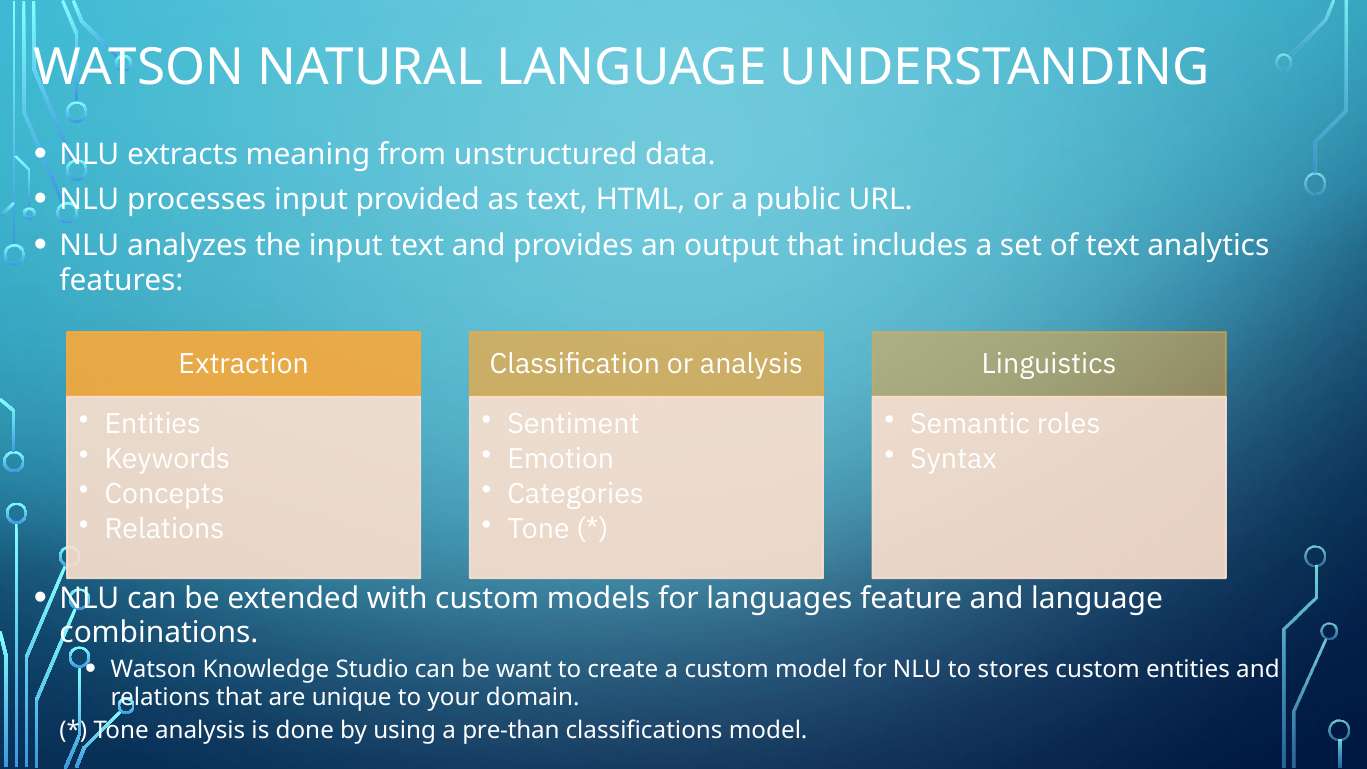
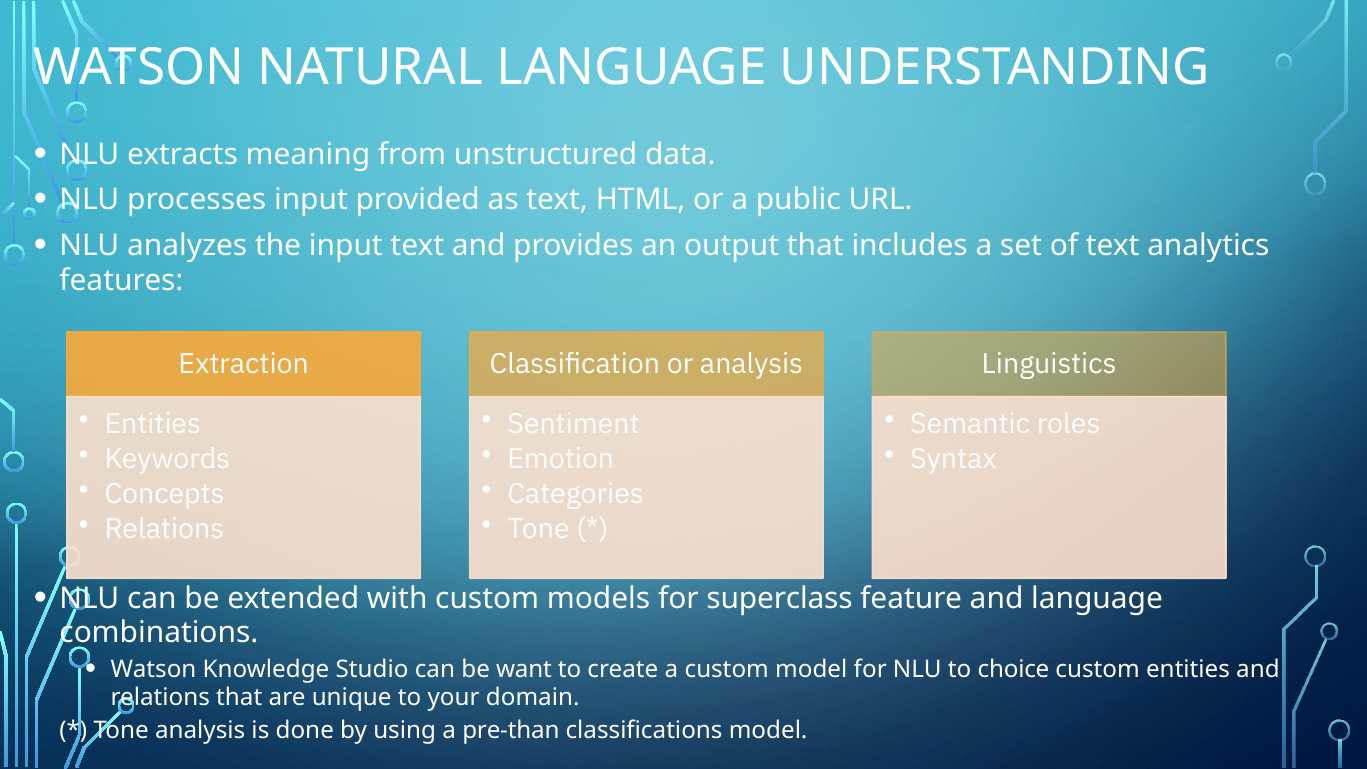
languages: languages -> superclass
stores: stores -> choice
